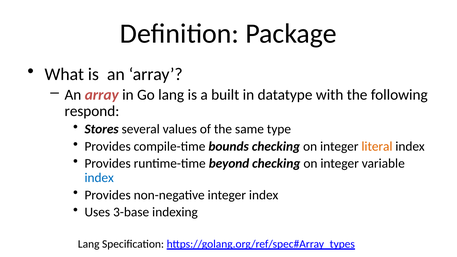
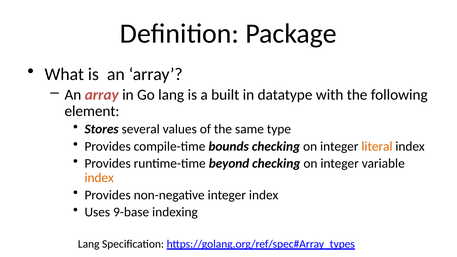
respond: respond -> element
index at (99, 178) colour: blue -> orange
3-base: 3-base -> 9-base
